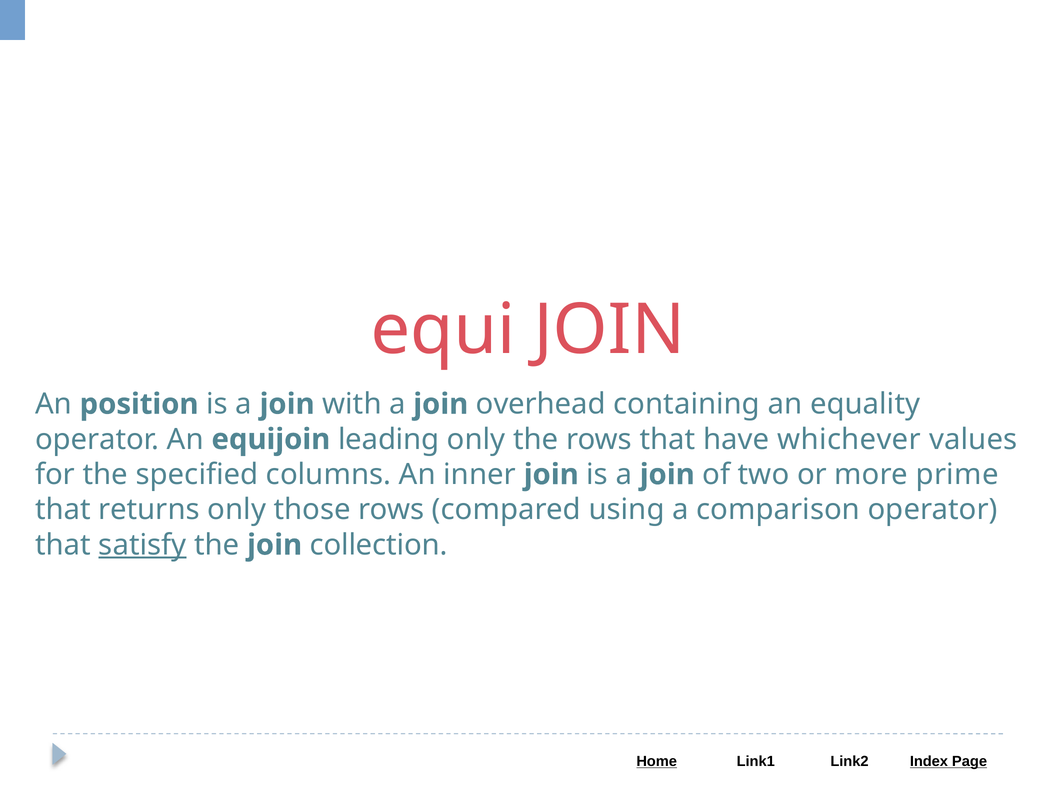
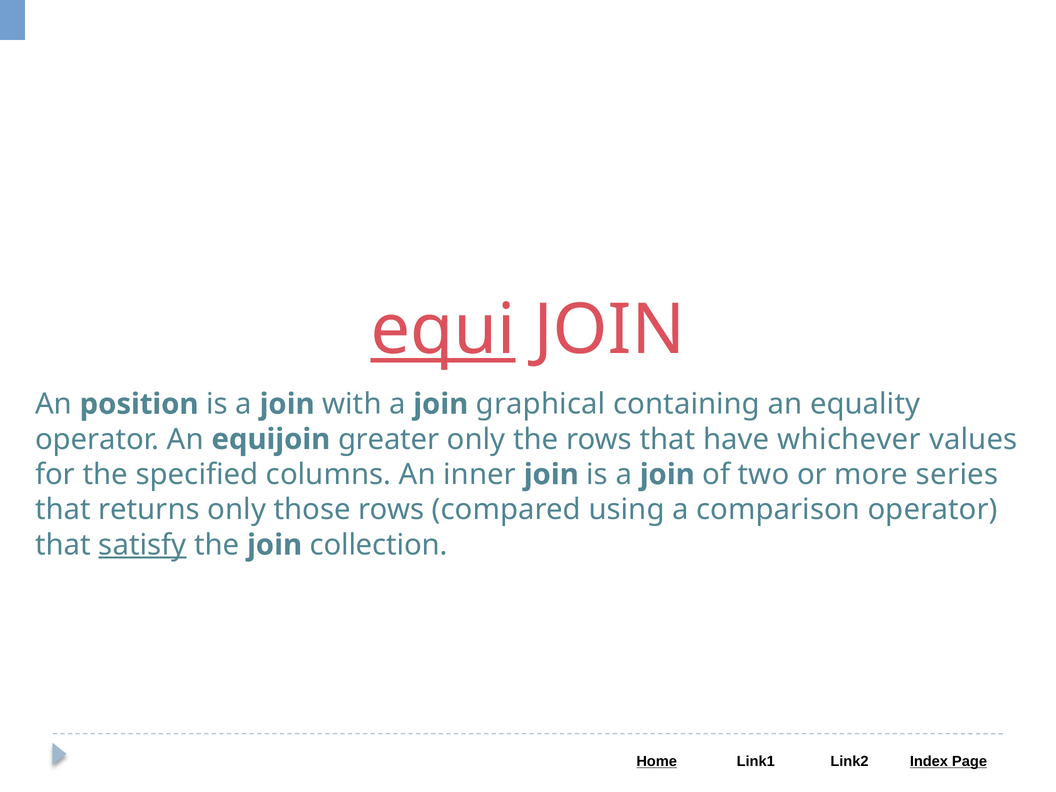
equi underline: none -> present
overhead: overhead -> graphical
leading: leading -> greater
prime: prime -> series
